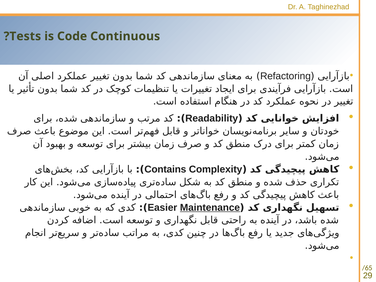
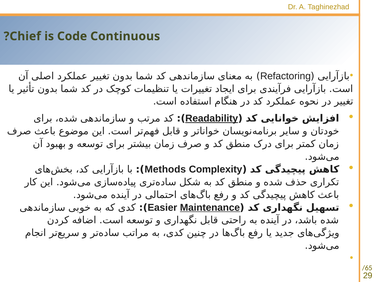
Tests: Tests -> Chief
Readability underline: none -> present
Contains: Contains -> Methods
